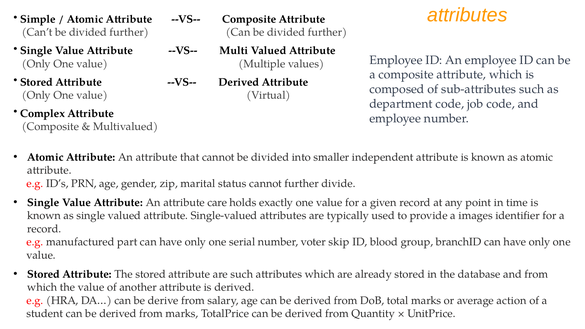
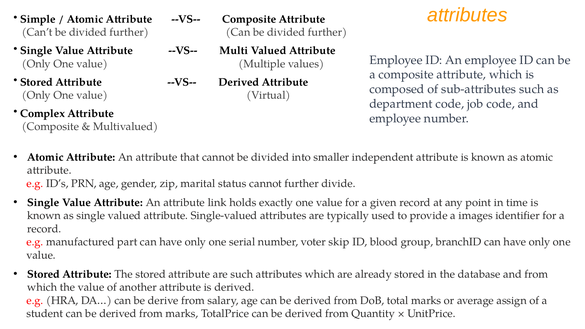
care: care -> link
action: action -> assign
